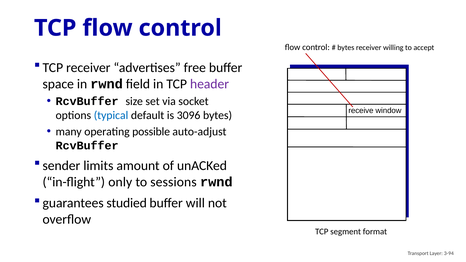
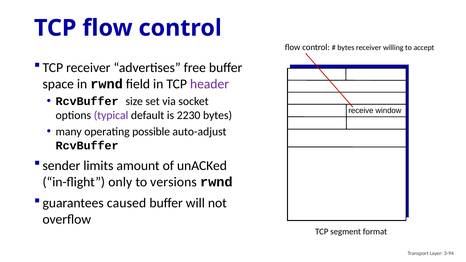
typical colour: blue -> purple
3096: 3096 -> 2230
sessions: sessions -> versions
studied: studied -> caused
